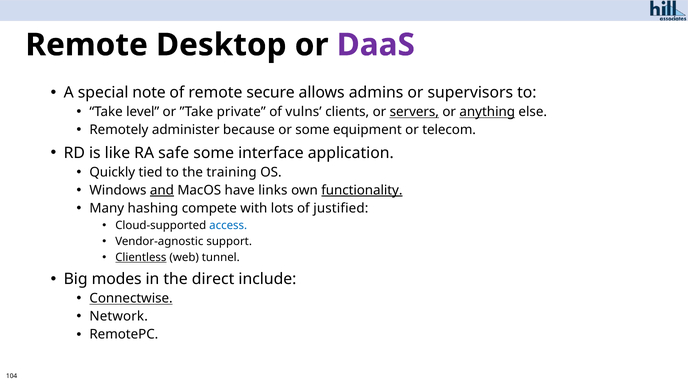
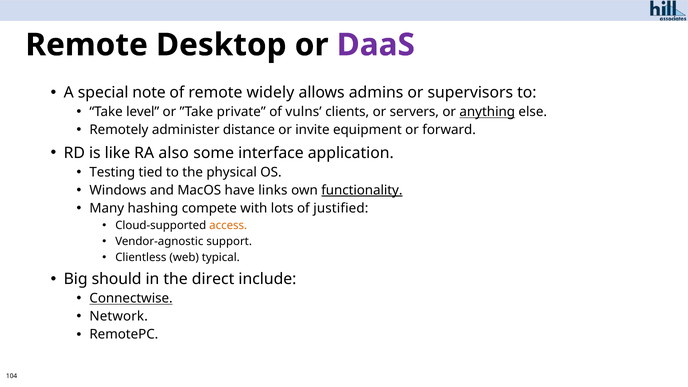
secure: secure -> widely
servers underline: present -> none
because: because -> distance
or some: some -> invite
telecom: telecom -> forward
safe: safe -> also
Quickly: Quickly -> Testing
training: training -> physical
and underline: present -> none
access colour: blue -> orange
Clientless underline: present -> none
tunnel: tunnel -> typical
modes: modes -> should
